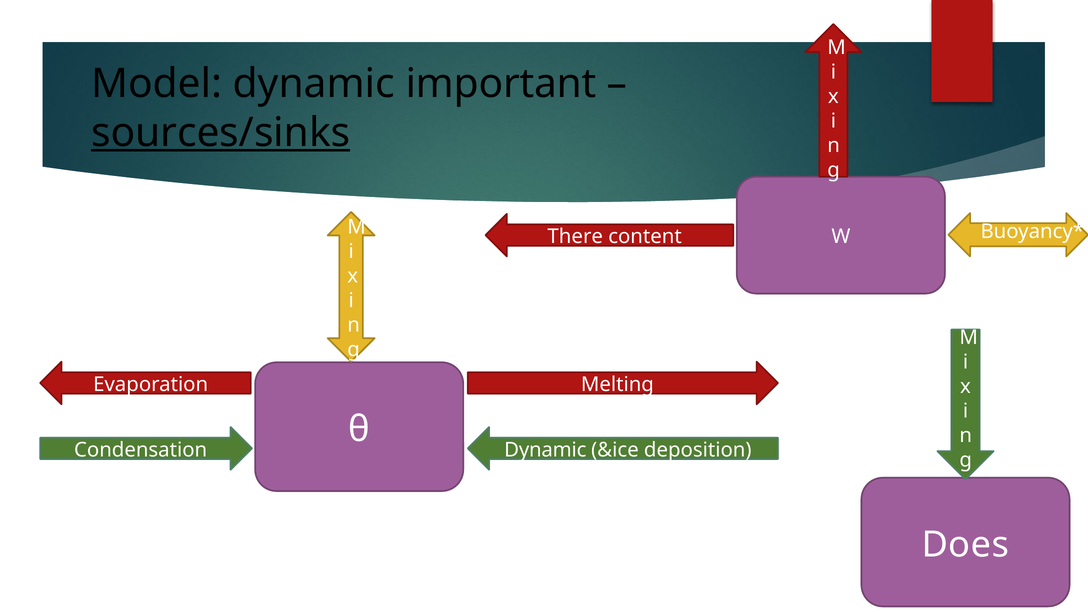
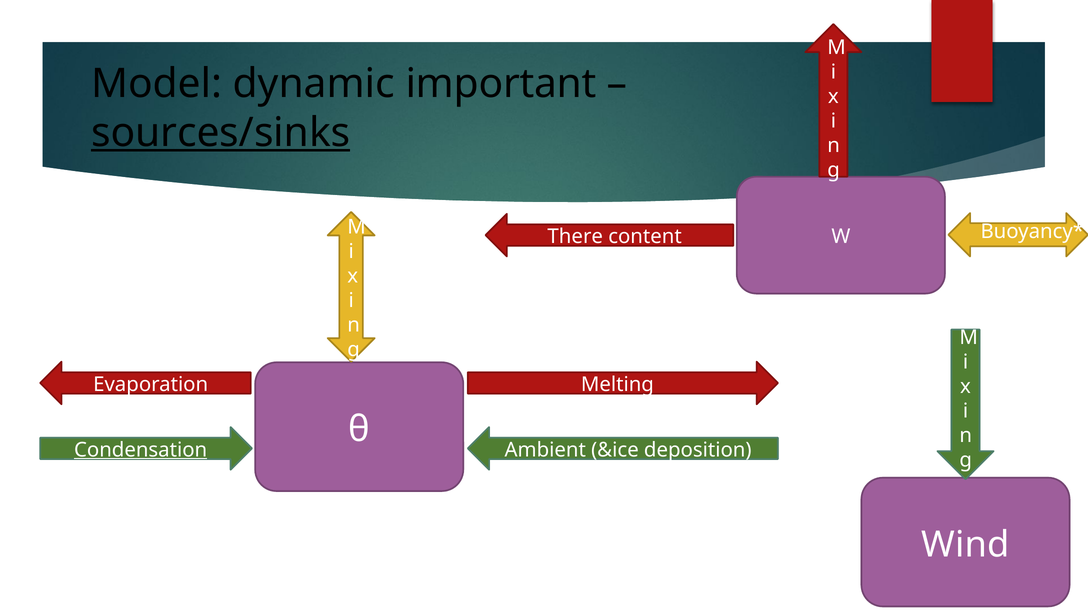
Condensation underline: none -> present
Dynamic at (545, 450): Dynamic -> Ambient
Does: Does -> Wind
